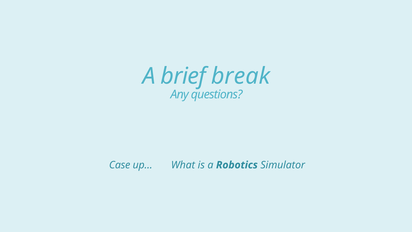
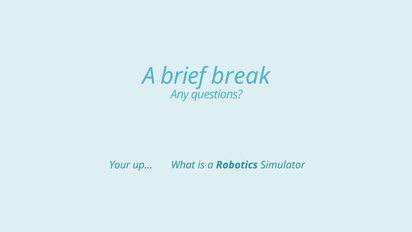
Case: Case -> Your
